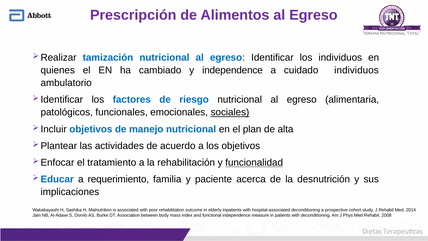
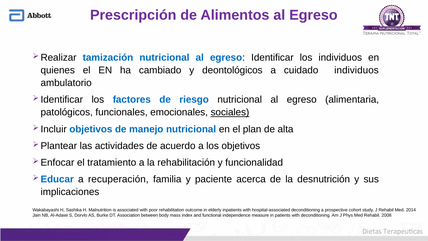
y independence: independence -> deontológicos
funcionalidad underline: present -> none
requerimiento: requerimiento -> recuperación
